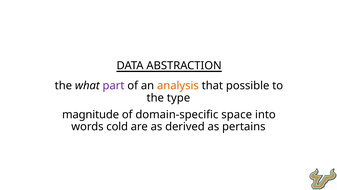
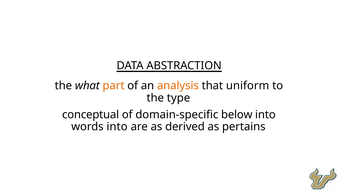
part colour: purple -> orange
possible: possible -> uniform
magnitude: magnitude -> conceptual
space: space -> below
words cold: cold -> into
